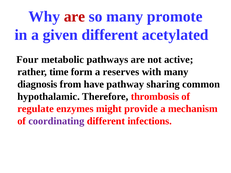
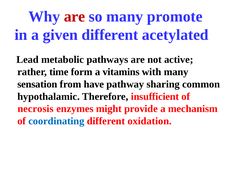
Four: Four -> Lead
reserves: reserves -> vitamins
diagnosis: diagnosis -> sensation
thrombosis: thrombosis -> insufficient
regulate: regulate -> necrosis
coordinating colour: purple -> blue
infections: infections -> oxidation
